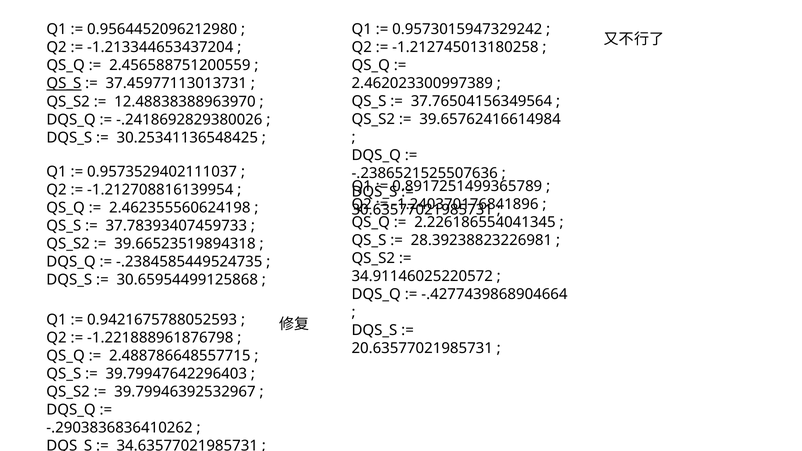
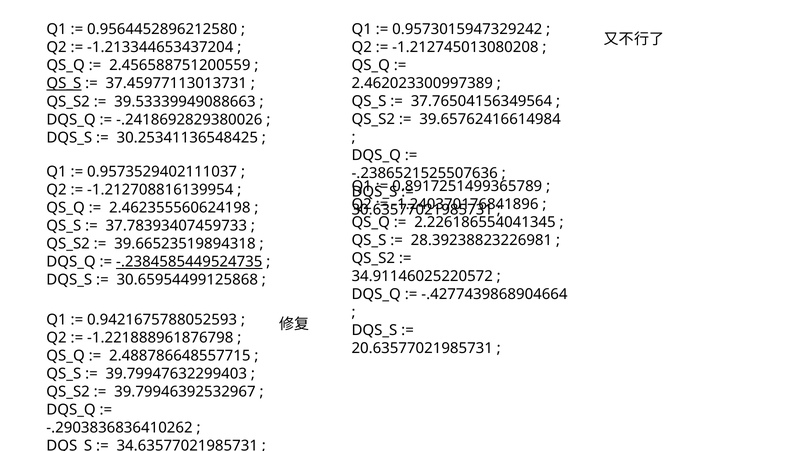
0.9564452096212980: 0.9564452096212980 -> 0.9564452896212580
-1.212745013180258: -1.212745013180258 -> -1.212745013080208
12.48838388963970: 12.48838388963970 -> 39.53339949088663
-.2384585449524735 underline: none -> present
39.79947642296403: 39.79947642296403 -> 39.79947632299403
